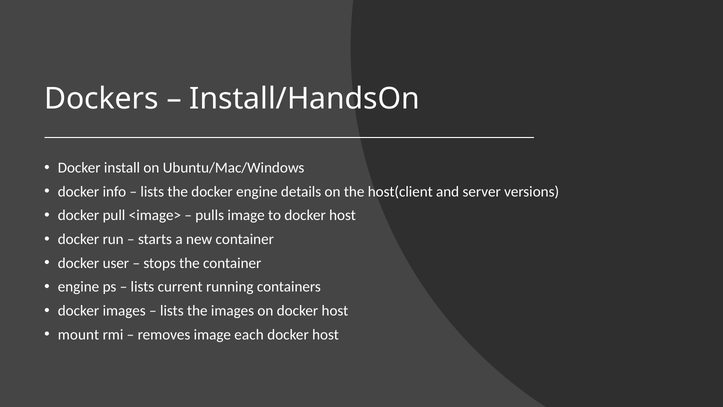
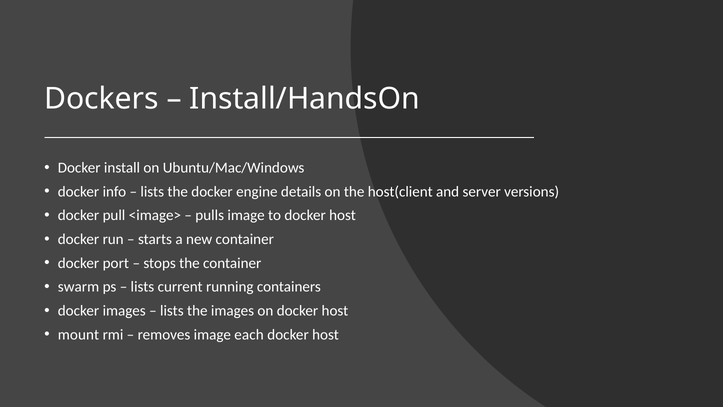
user: user -> port
engine at (79, 287): engine -> swarm
